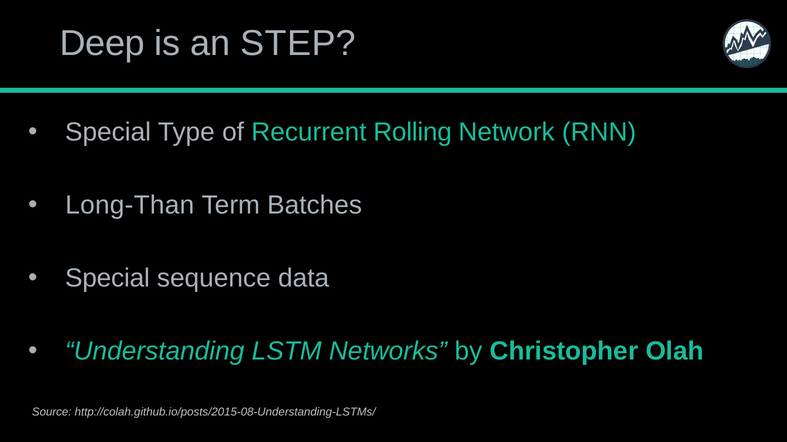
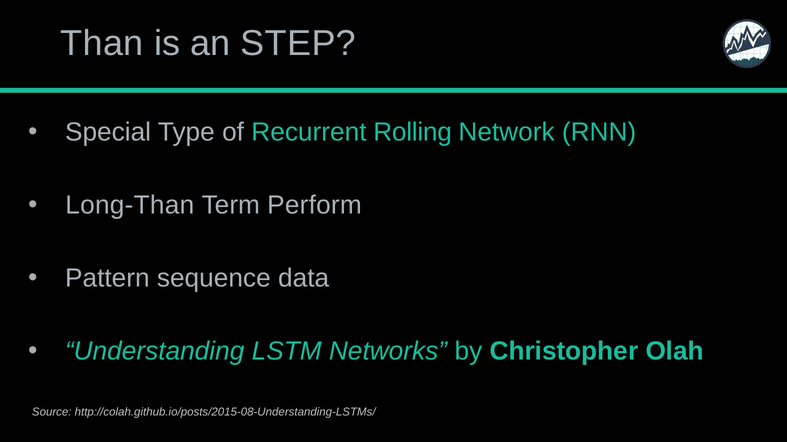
Deep: Deep -> Than
Batches: Batches -> Perform
Special at (107, 279): Special -> Pattern
